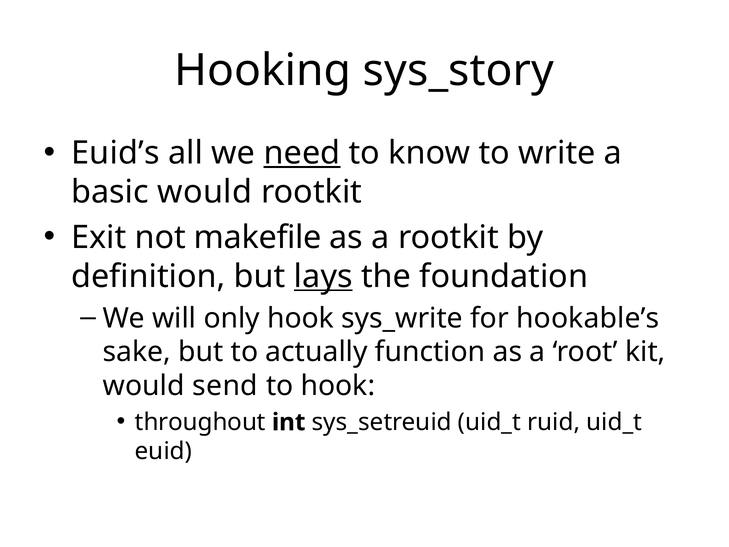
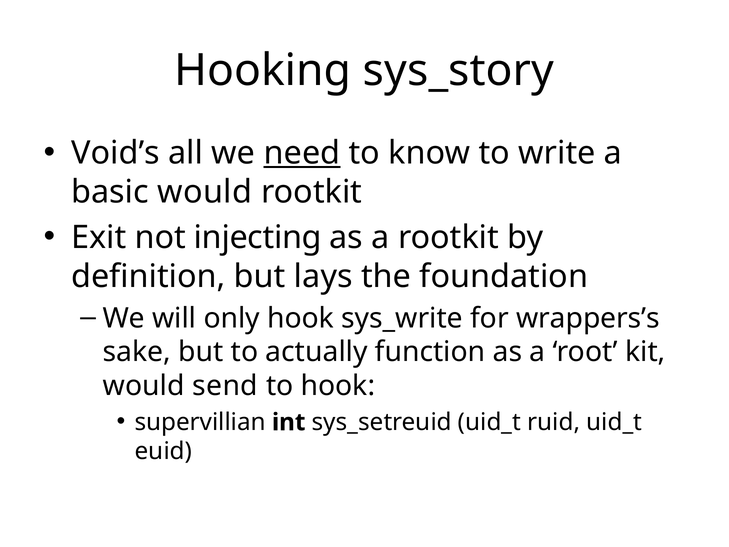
Euid’s: Euid’s -> Void’s
makefile: makefile -> injecting
lays underline: present -> none
hookable’s: hookable’s -> wrappers’s
throughout: throughout -> supervillian
